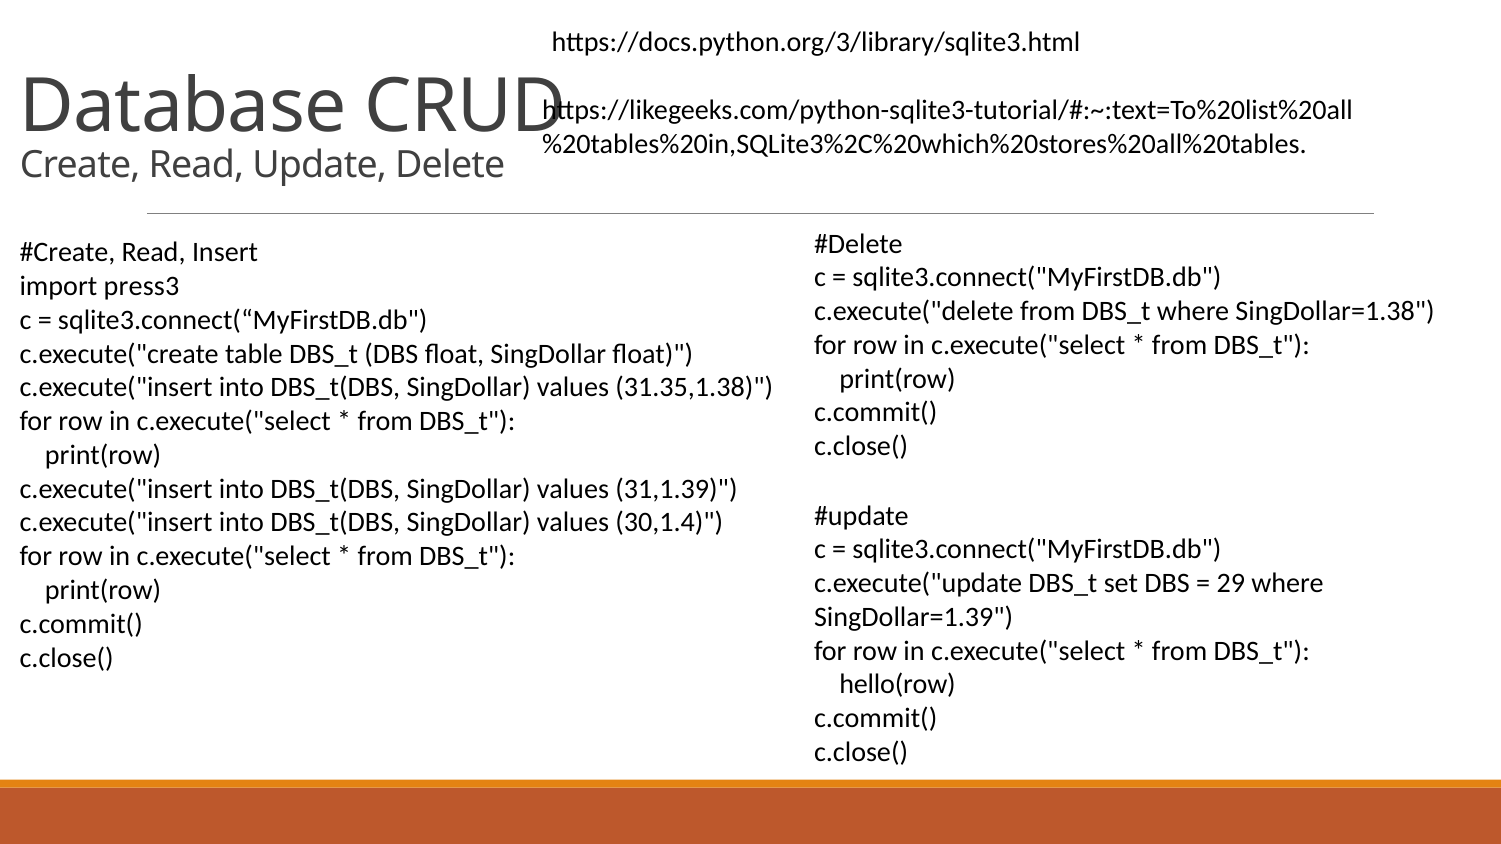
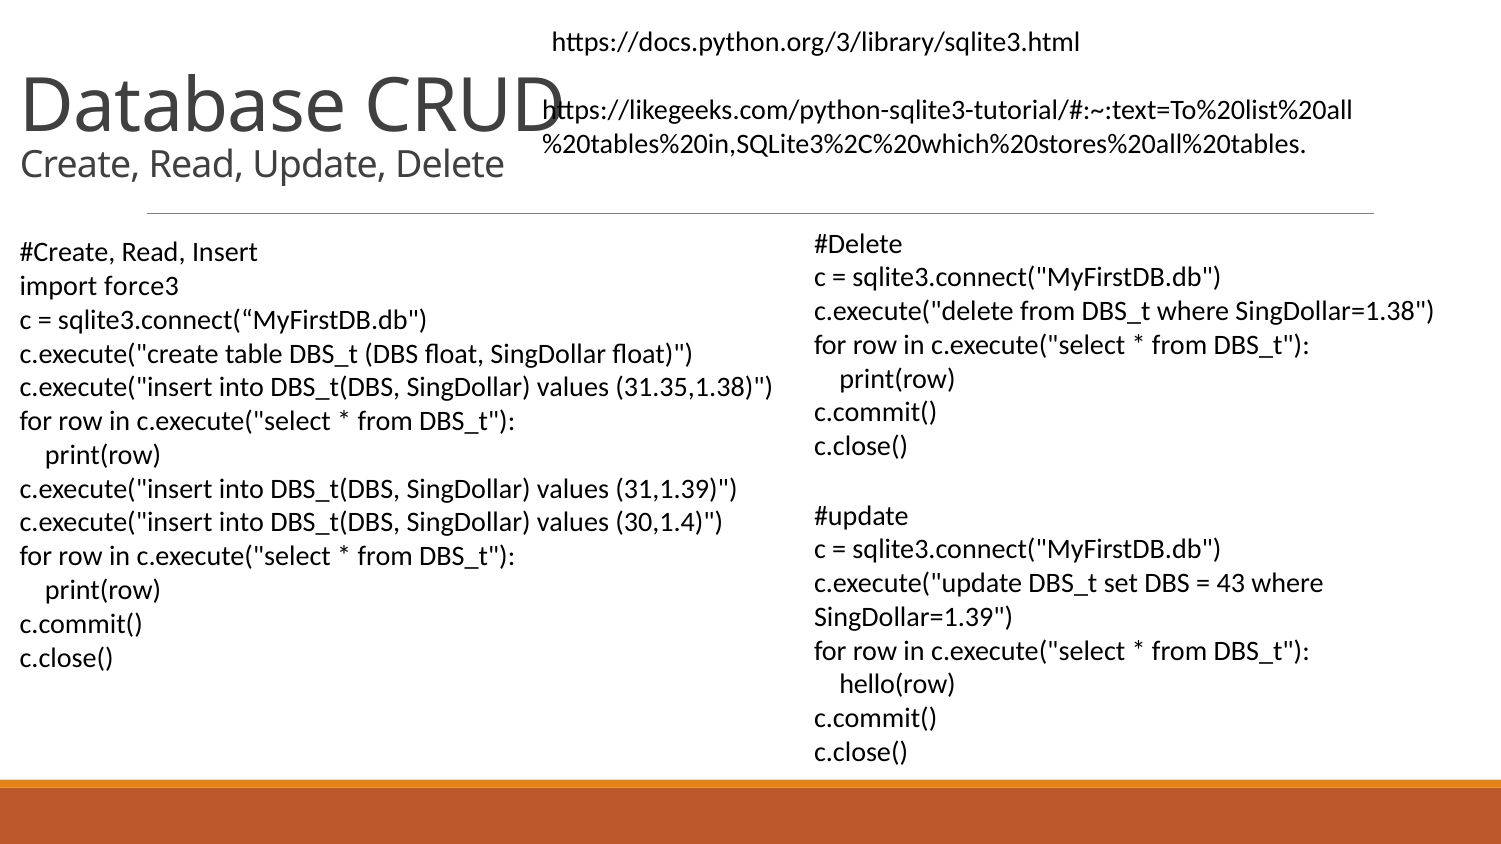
press3: press3 -> force3
29: 29 -> 43
